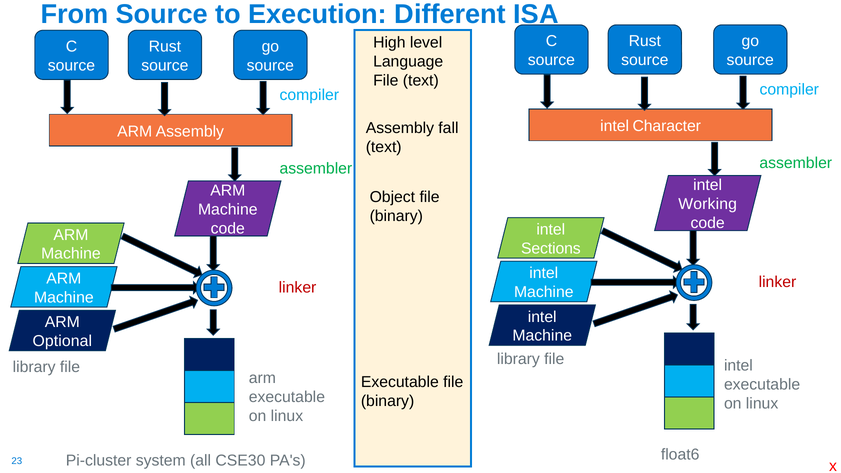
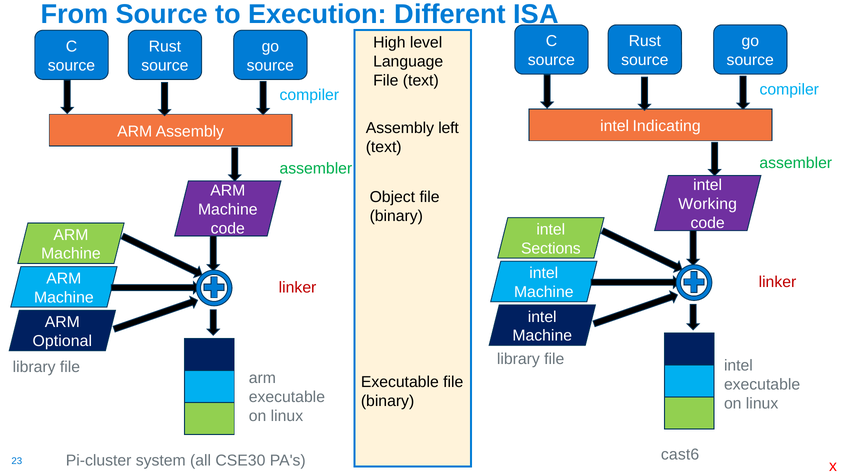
Character: Character -> Indicating
fall: fall -> left
float6: float6 -> cast6
